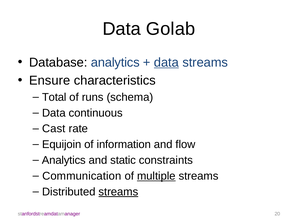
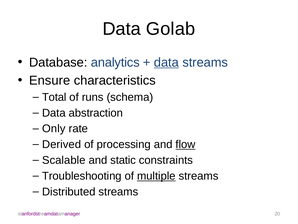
continuous: continuous -> abstraction
Cast: Cast -> Only
Equijoin: Equijoin -> Derived
information: information -> processing
flow underline: none -> present
Analytics at (64, 160): Analytics -> Scalable
Communication: Communication -> Troubleshooting
streams at (118, 191) underline: present -> none
